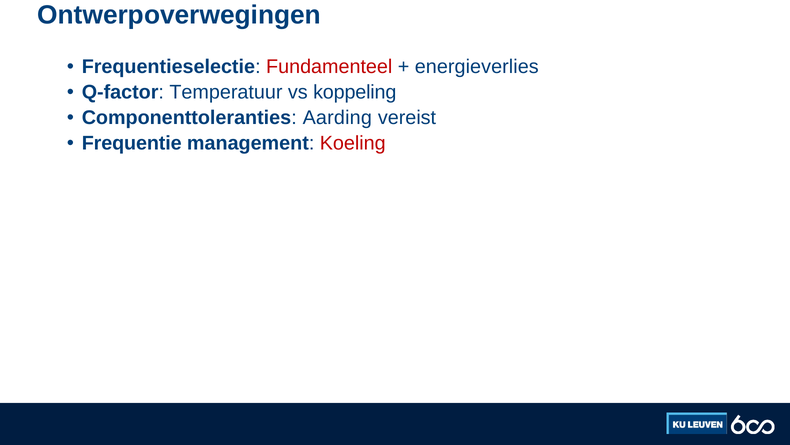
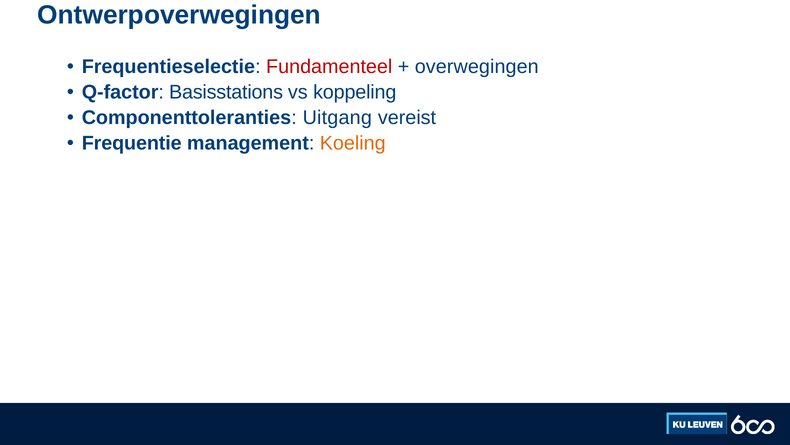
energieverlies: energieverlies -> overwegingen
Temperatuur: Temperatuur -> Basisstations
Aarding: Aarding -> Uitgang
Koeling colour: red -> orange
